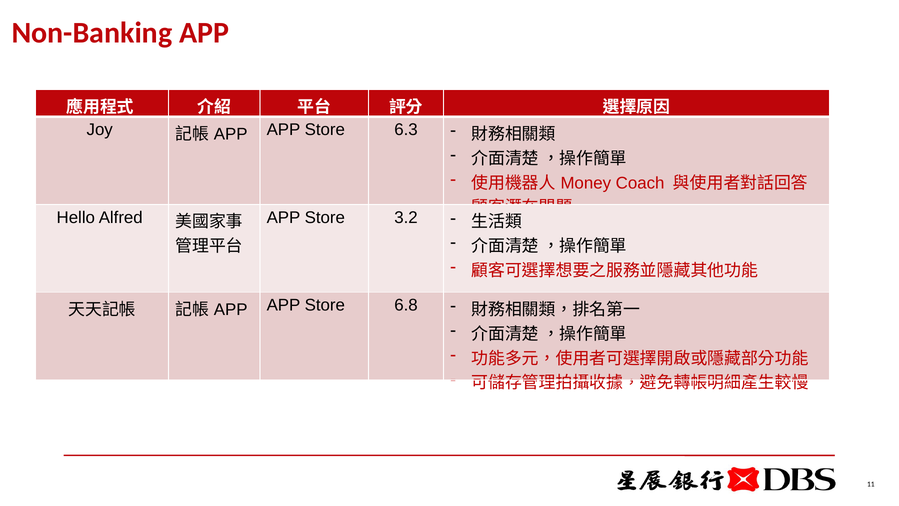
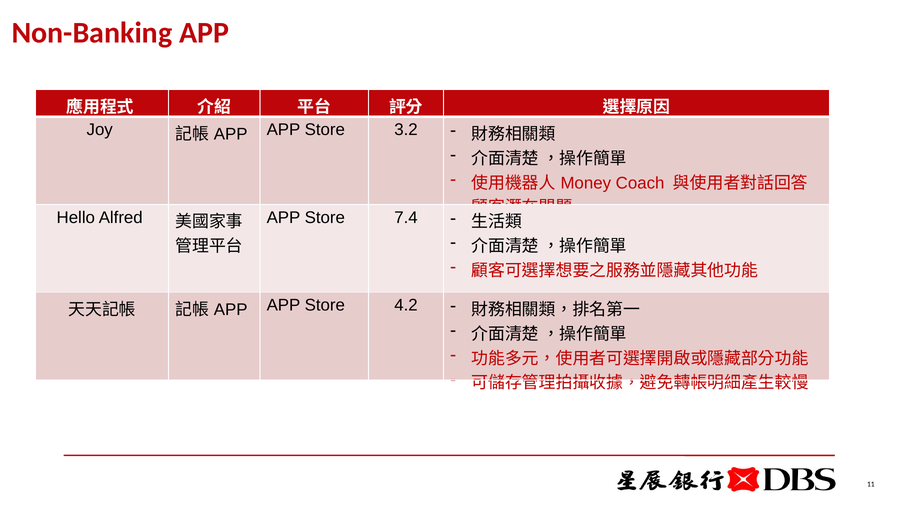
6.3: 6.3 -> 3.2
3.2: 3.2 -> 7.4
6.8: 6.8 -> 4.2
